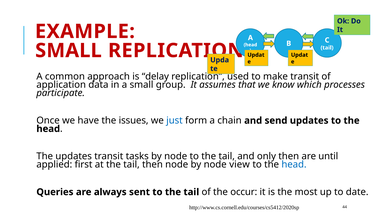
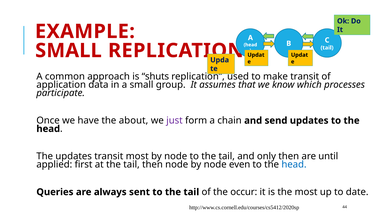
delay: delay -> shuts
issues: issues -> about
just colour: blue -> purple
transit tasks: tasks -> most
view: view -> even
